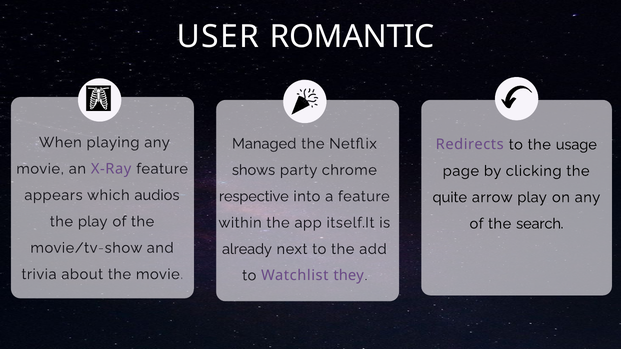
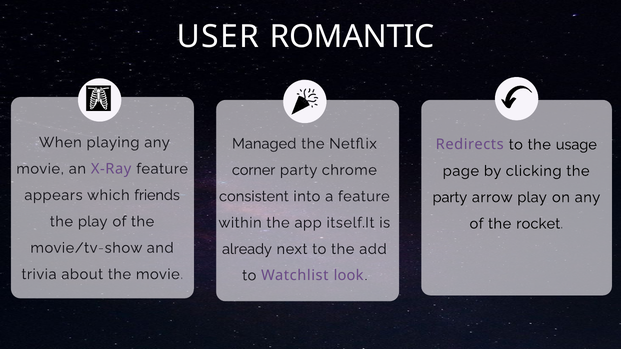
shows: shows -> corner
audios: audios -> friends
respective: respective -> consistent
quite at (450, 197): quite -> party
search: search -> rocket
they: they -> look
